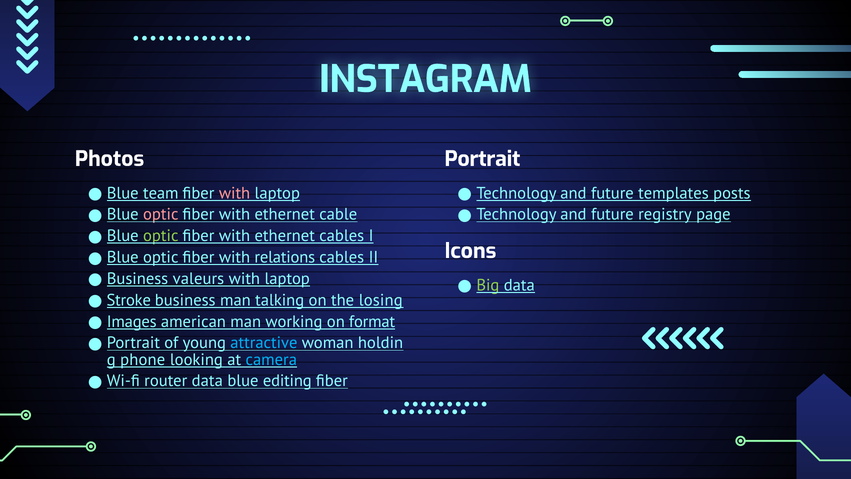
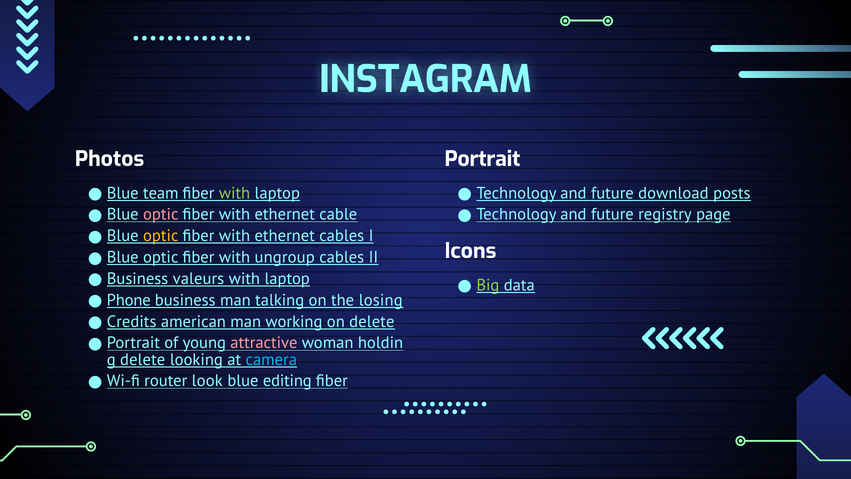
with at (235, 193) colour: pink -> light green
templates: templates -> download
optic at (161, 236) colour: light green -> yellow
relations: relations -> ungroup
Stroke: Stroke -> Phone
Images: Images -> Credits
on format: format -> delete
attractive colour: light blue -> pink
phone at (143, 359): phone -> delete
router data: data -> look
